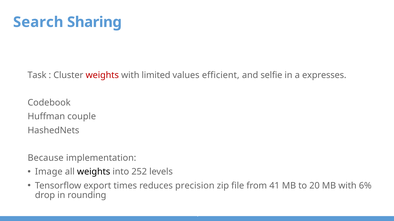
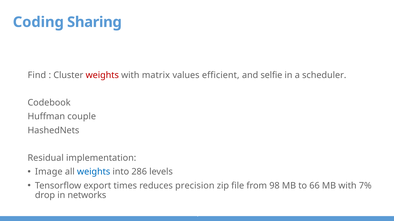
Search: Search -> Coding
Task: Task -> Find
limited: limited -> matrix
expresses: expresses -> scheduler
Because: Because -> Residual
weights at (94, 172) colour: black -> blue
252: 252 -> 286
41: 41 -> 98
20: 20 -> 66
6%: 6% -> 7%
rounding: rounding -> networks
